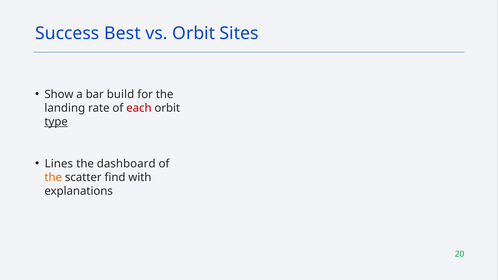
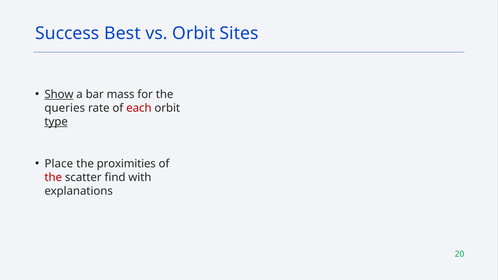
Show underline: none -> present
build: build -> mass
landing: landing -> queries
Lines: Lines -> Place
dashboard: dashboard -> proximities
the at (53, 177) colour: orange -> red
